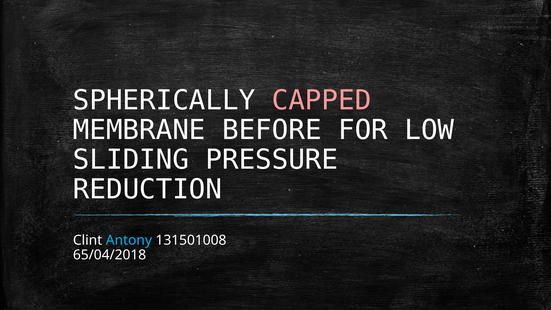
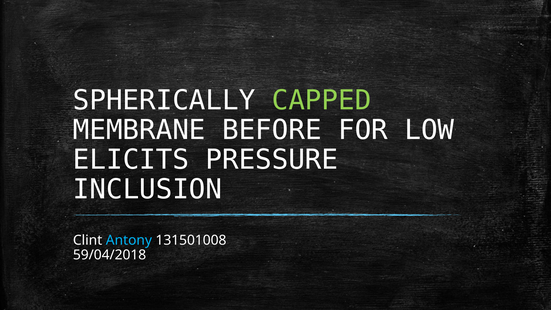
CAPPED colour: pink -> light green
SLIDING: SLIDING -> ELICITS
REDUCTION: REDUCTION -> INCLUSION
65/04/2018: 65/04/2018 -> 59/04/2018
